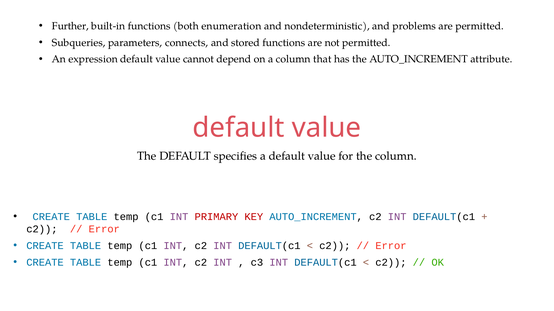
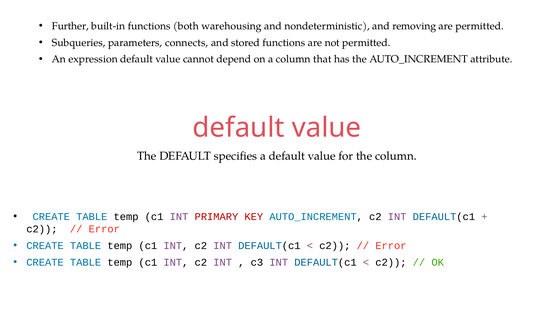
enumeration: enumeration -> warehousing
problems: problems -> removing
